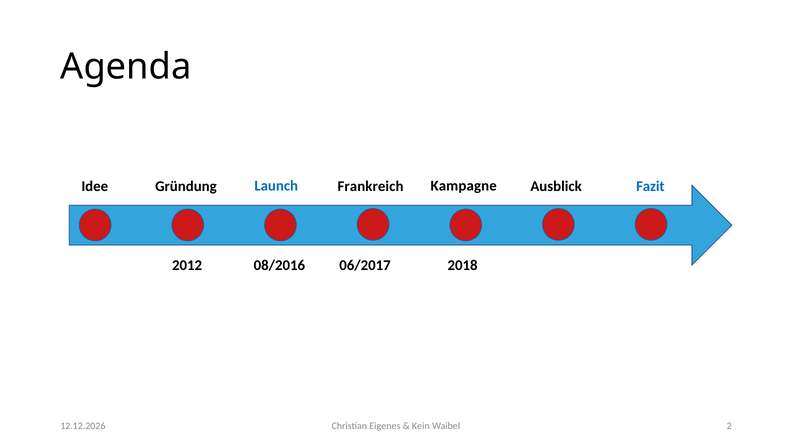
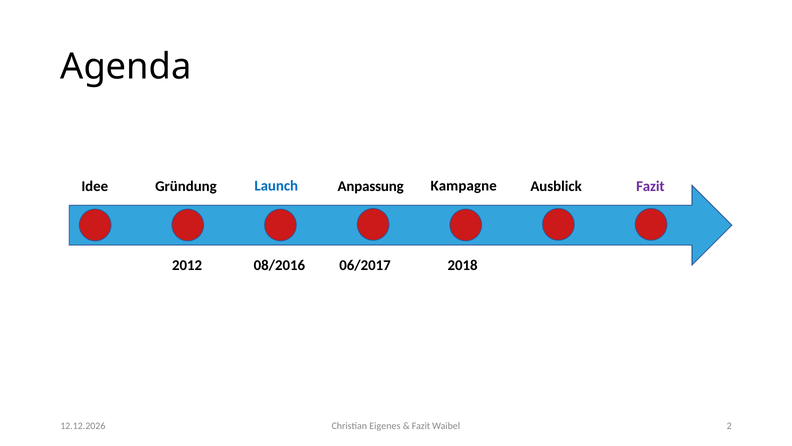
Frankreich: Frankreich -> Anpassung
Fazit at (650, 186) colour: blue -> purple
Kein at (421, 425): Kein -> Fazit
